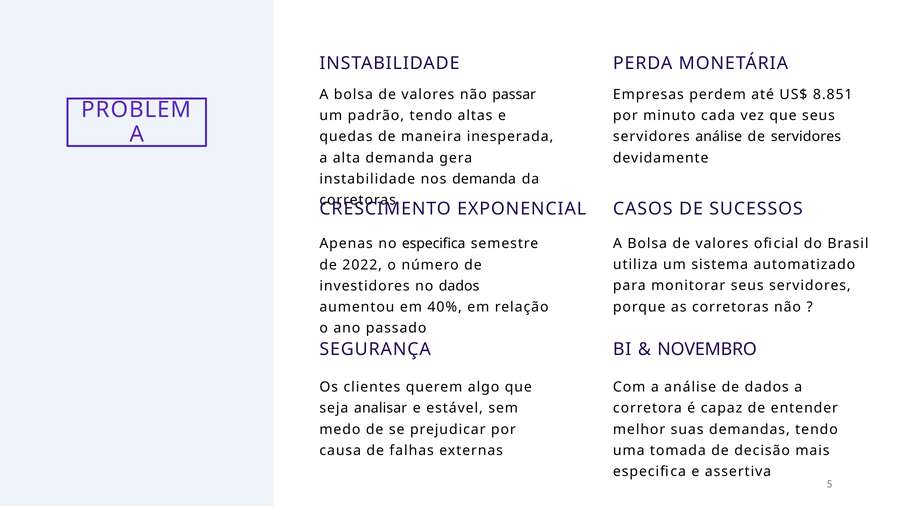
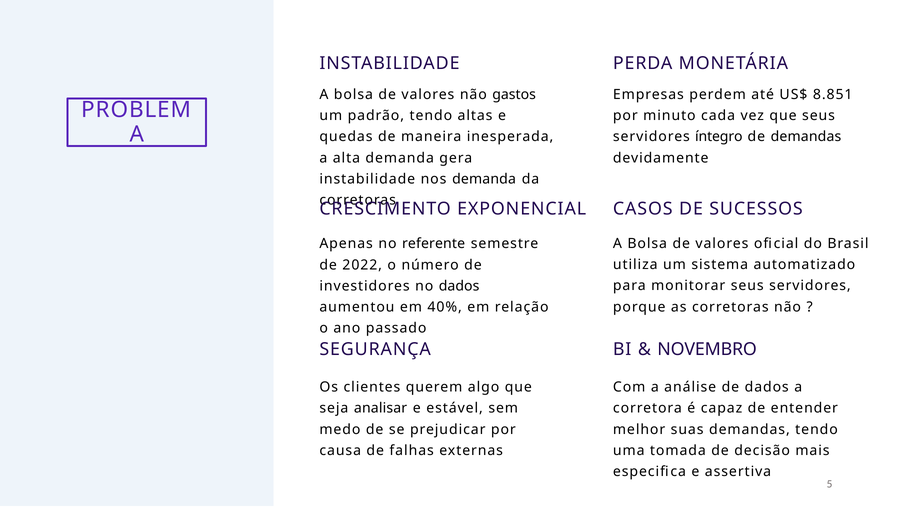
passar: passar -> gastos
servidores análise: análise -> íntegro
de servidores: servidores -> demandas
no especifica: especifica -> referente
